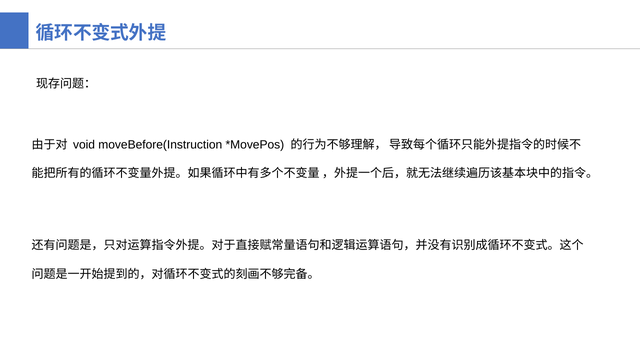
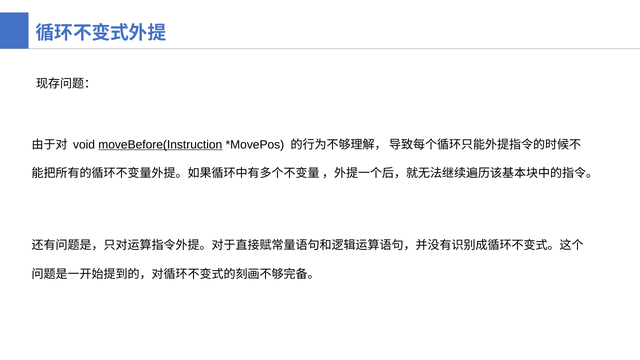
moveBefore(Instruction underline: none -> present
